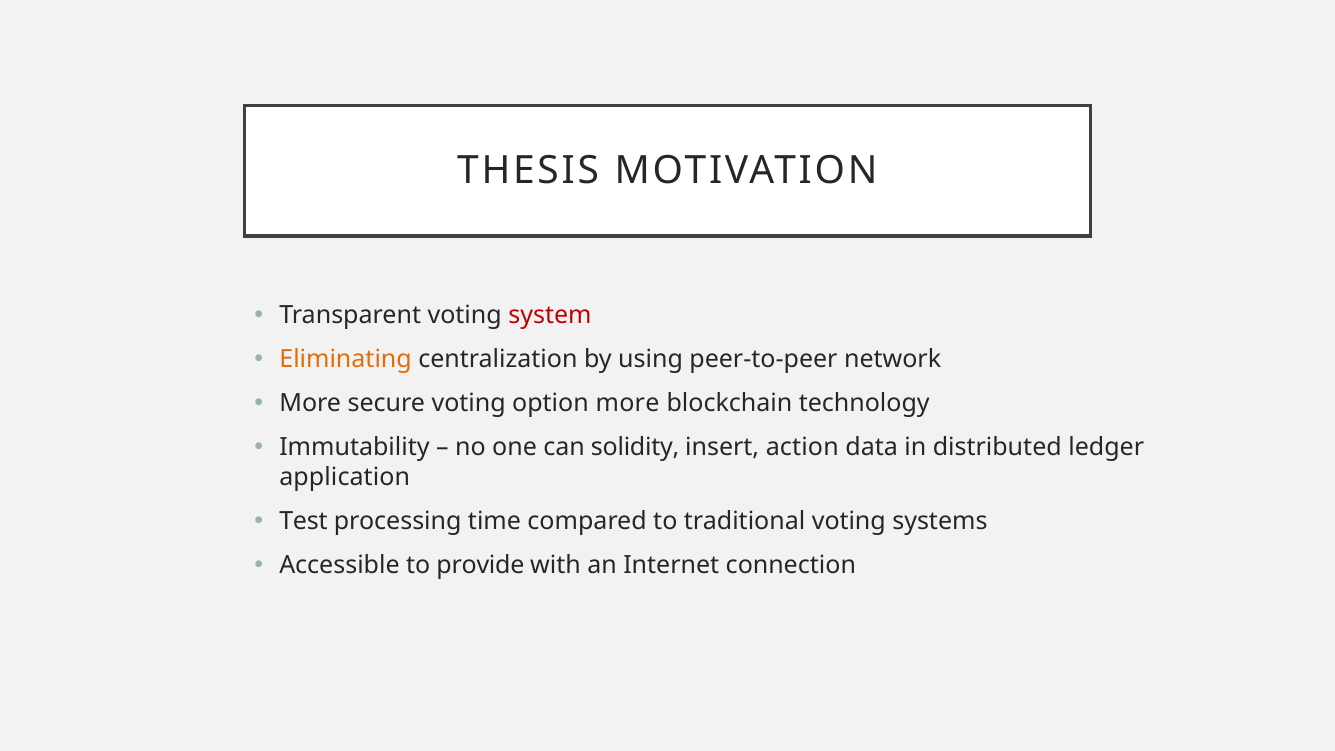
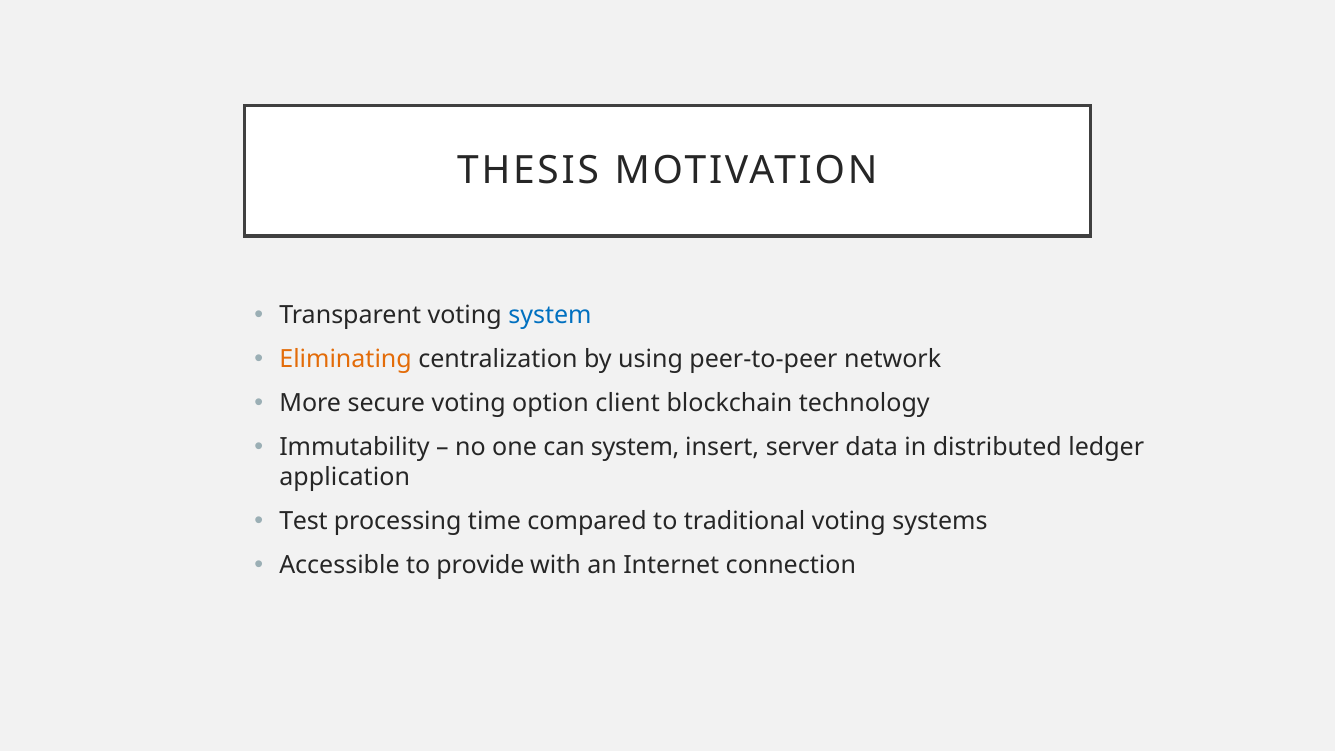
system at (550, 315) colour: red -> blue
option more: more -> client
can solidity: solidity -> system
action: action -> server
